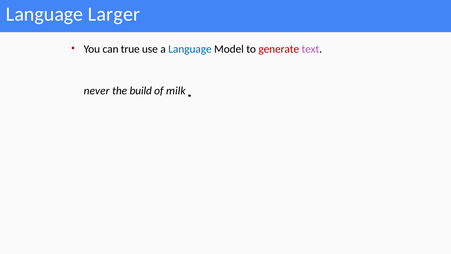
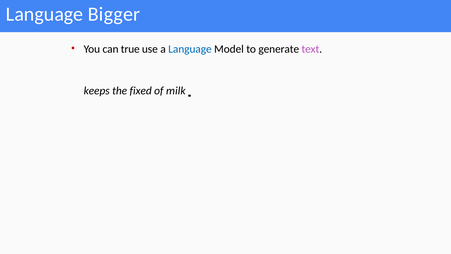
Larger: Larger -> Bigger
generate colour: red -> black
never: never -> keeps
build: build -> fixed
